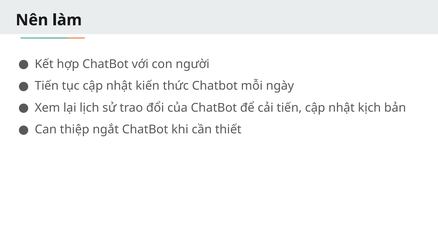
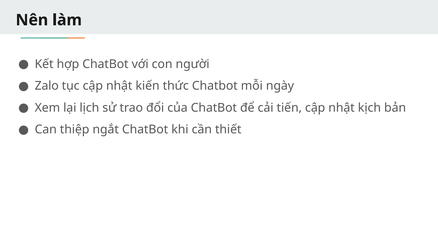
Tiến at (47, 86): Tiến -> Zalo
